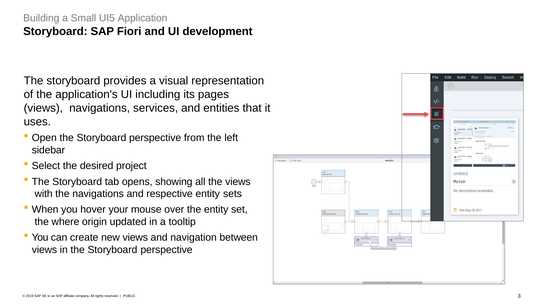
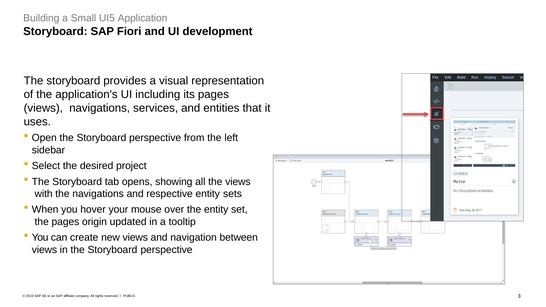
the where: where -> pages
